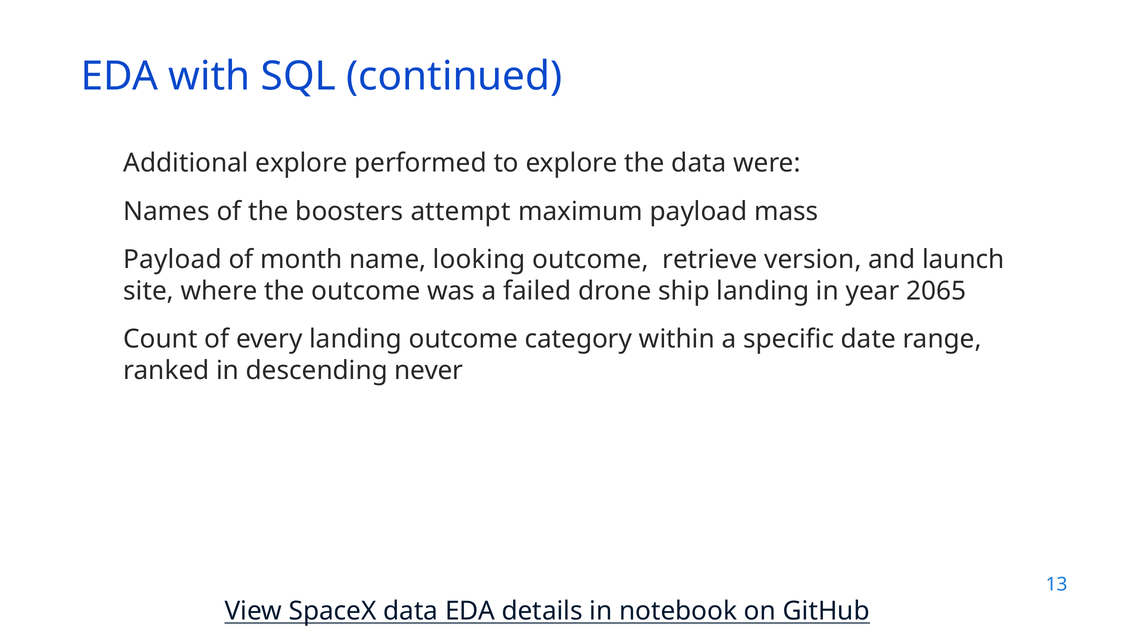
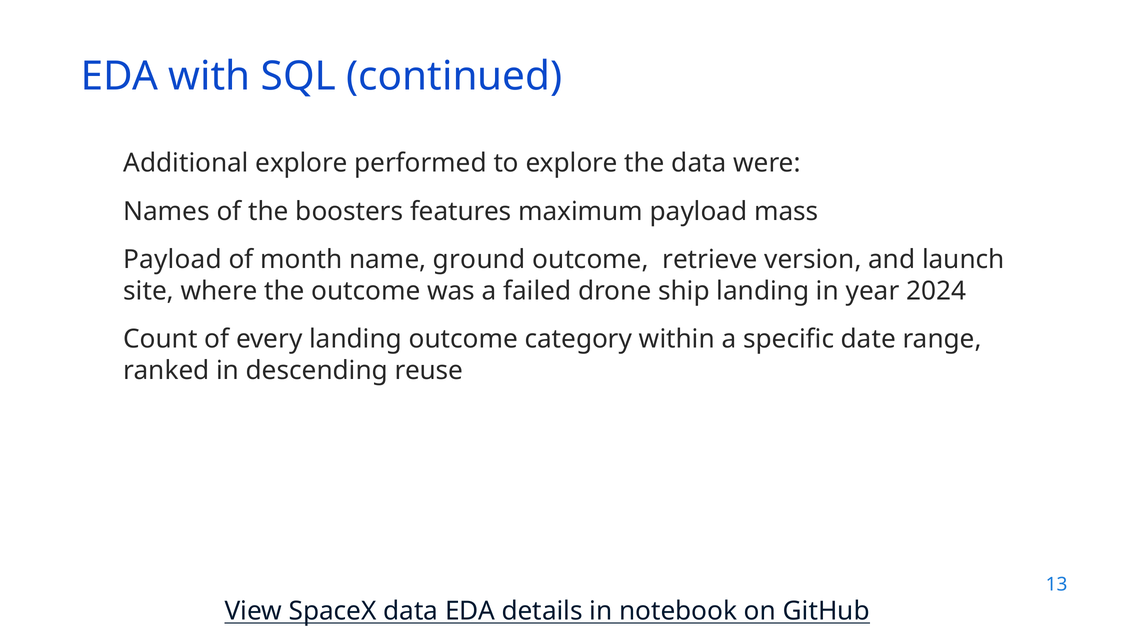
attempt: attempt -> features
looking: looking -> ground
2065: 2065 -> 2024
never: never -> reuse
